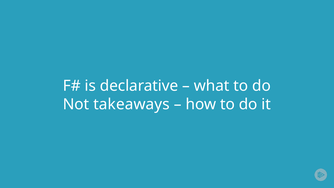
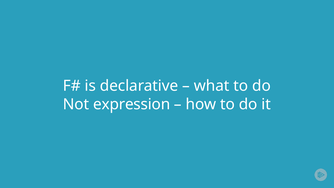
takeaways: takeaways -> expression
